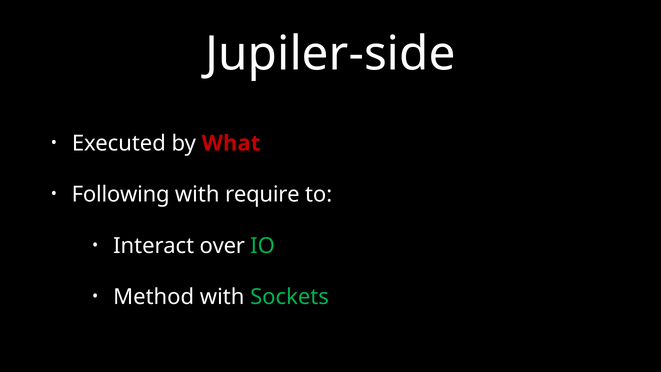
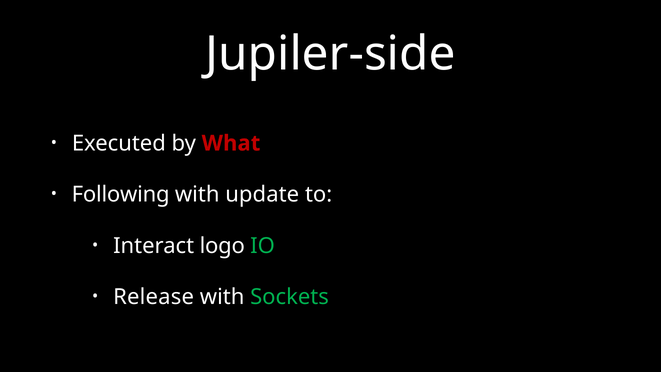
require: require -> update
over: over -> logo
Method: Method -> Release
